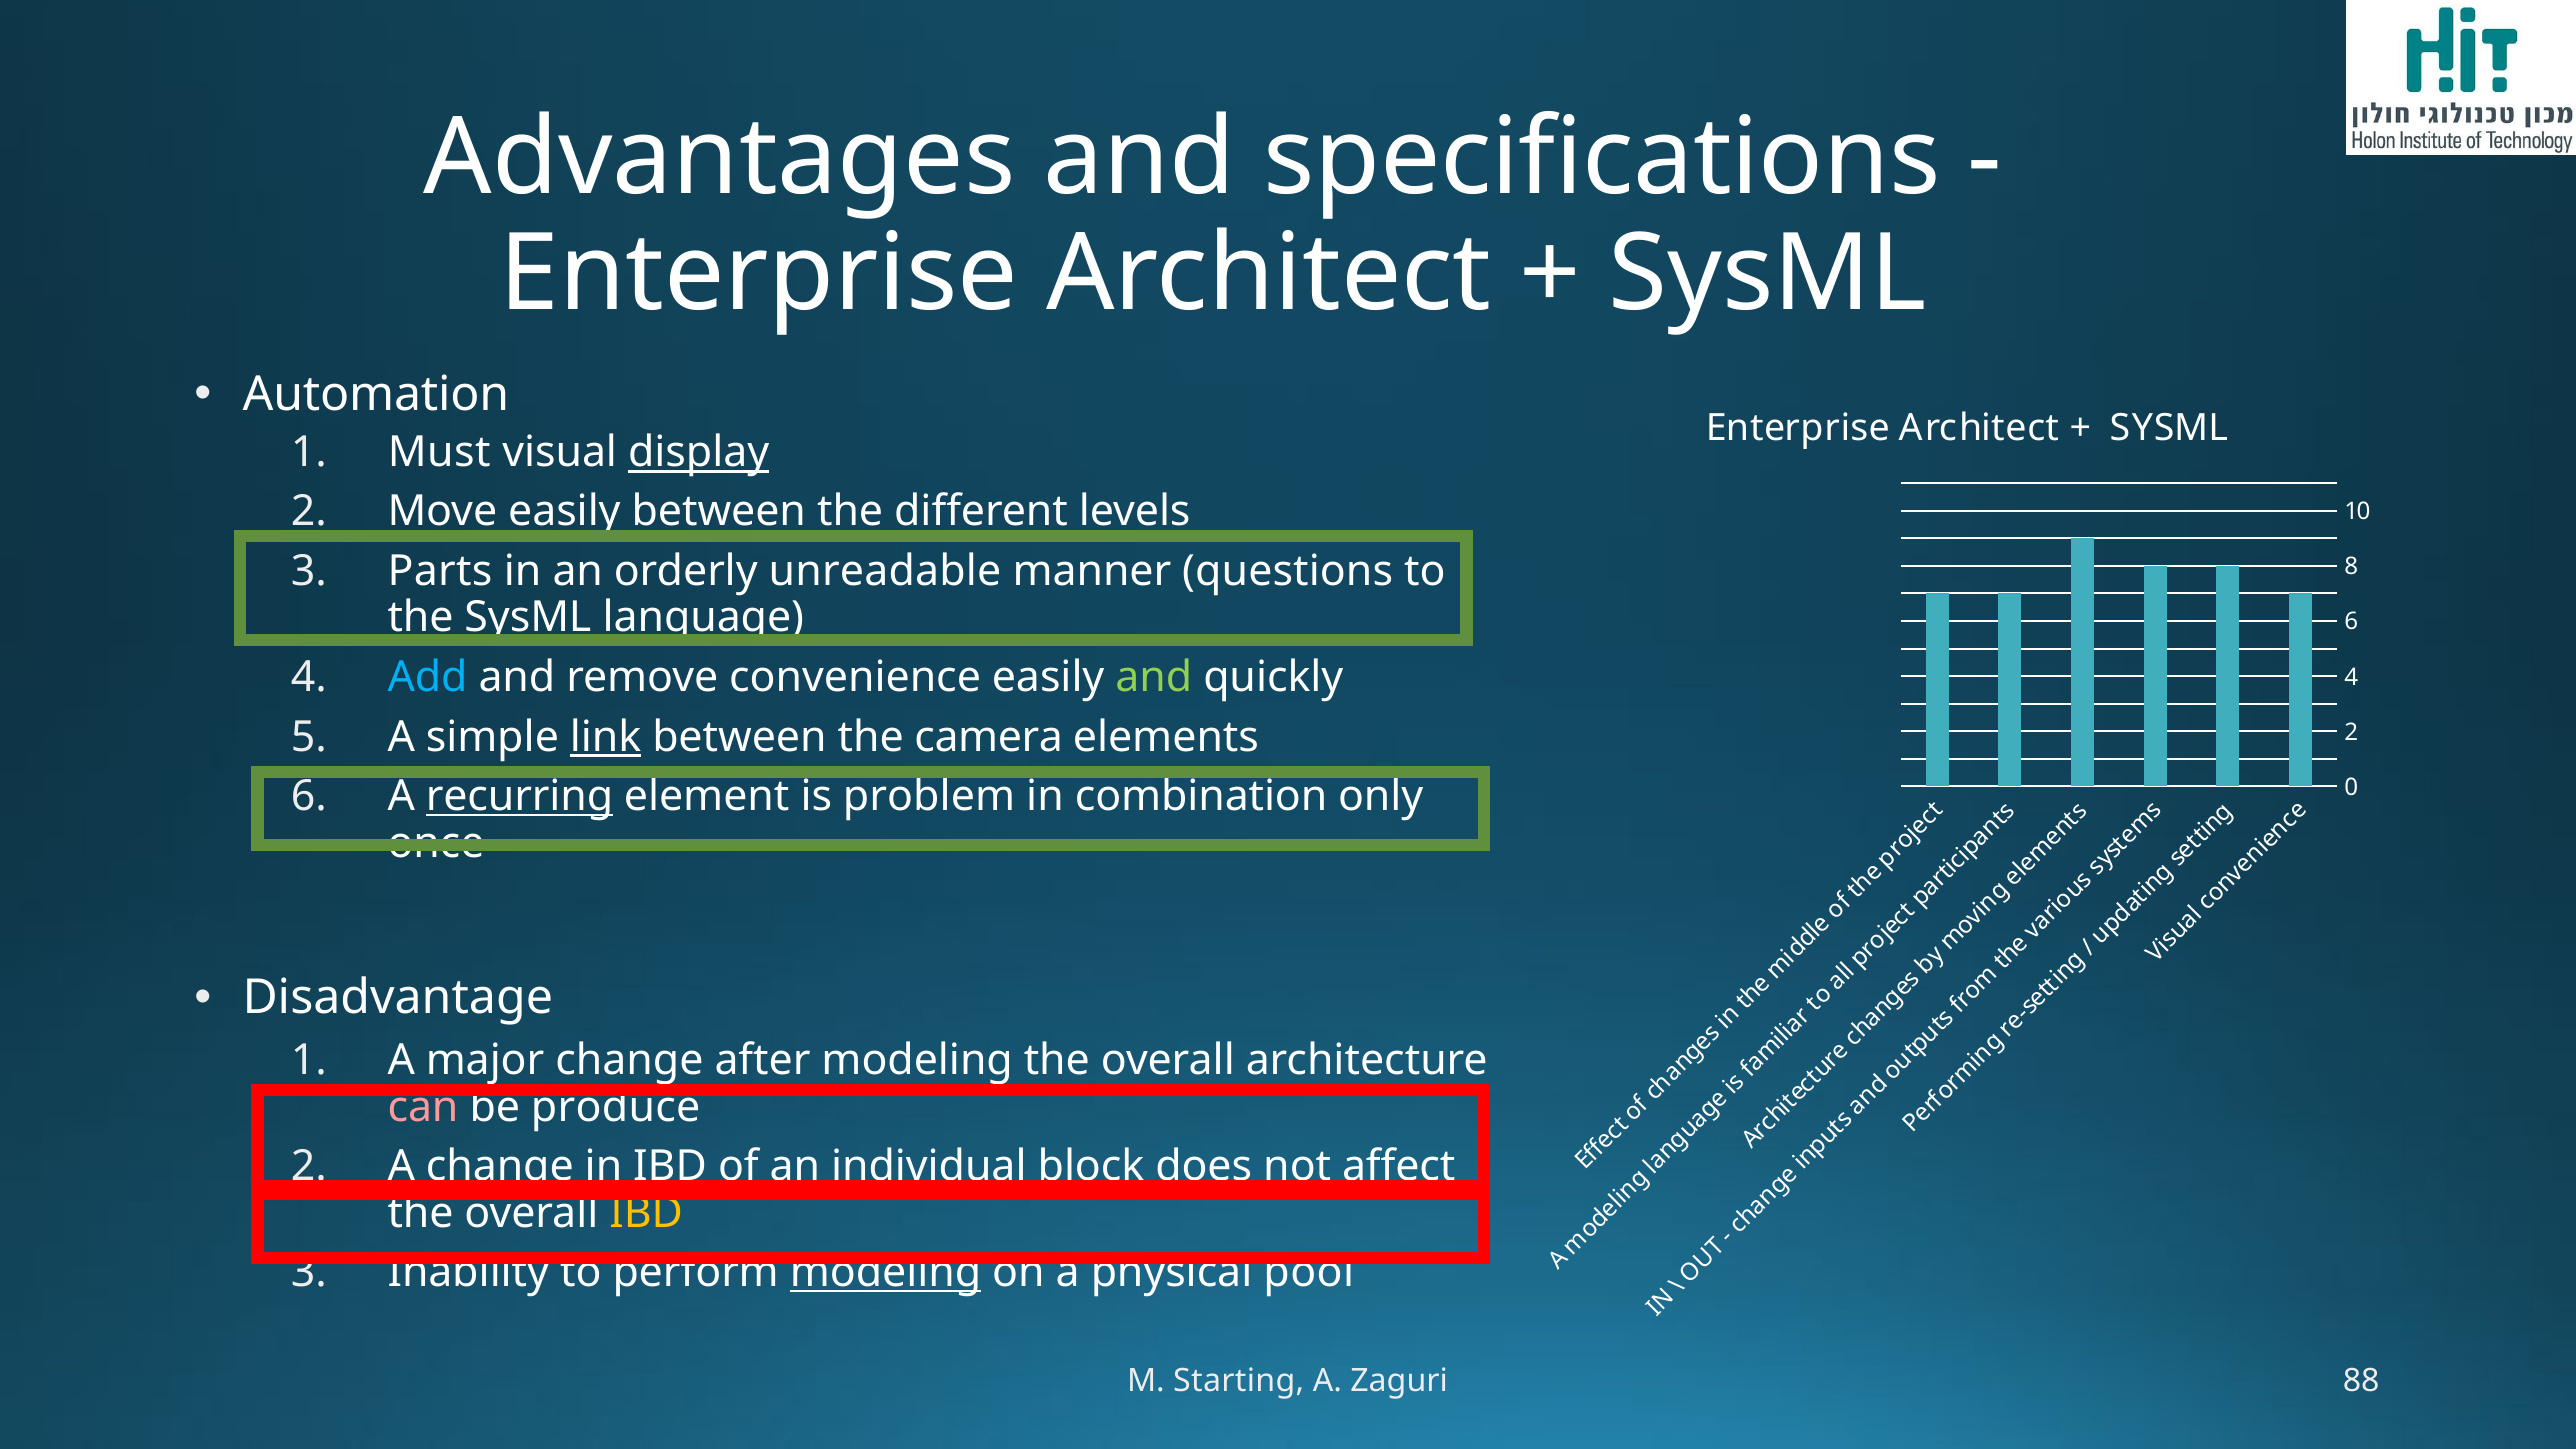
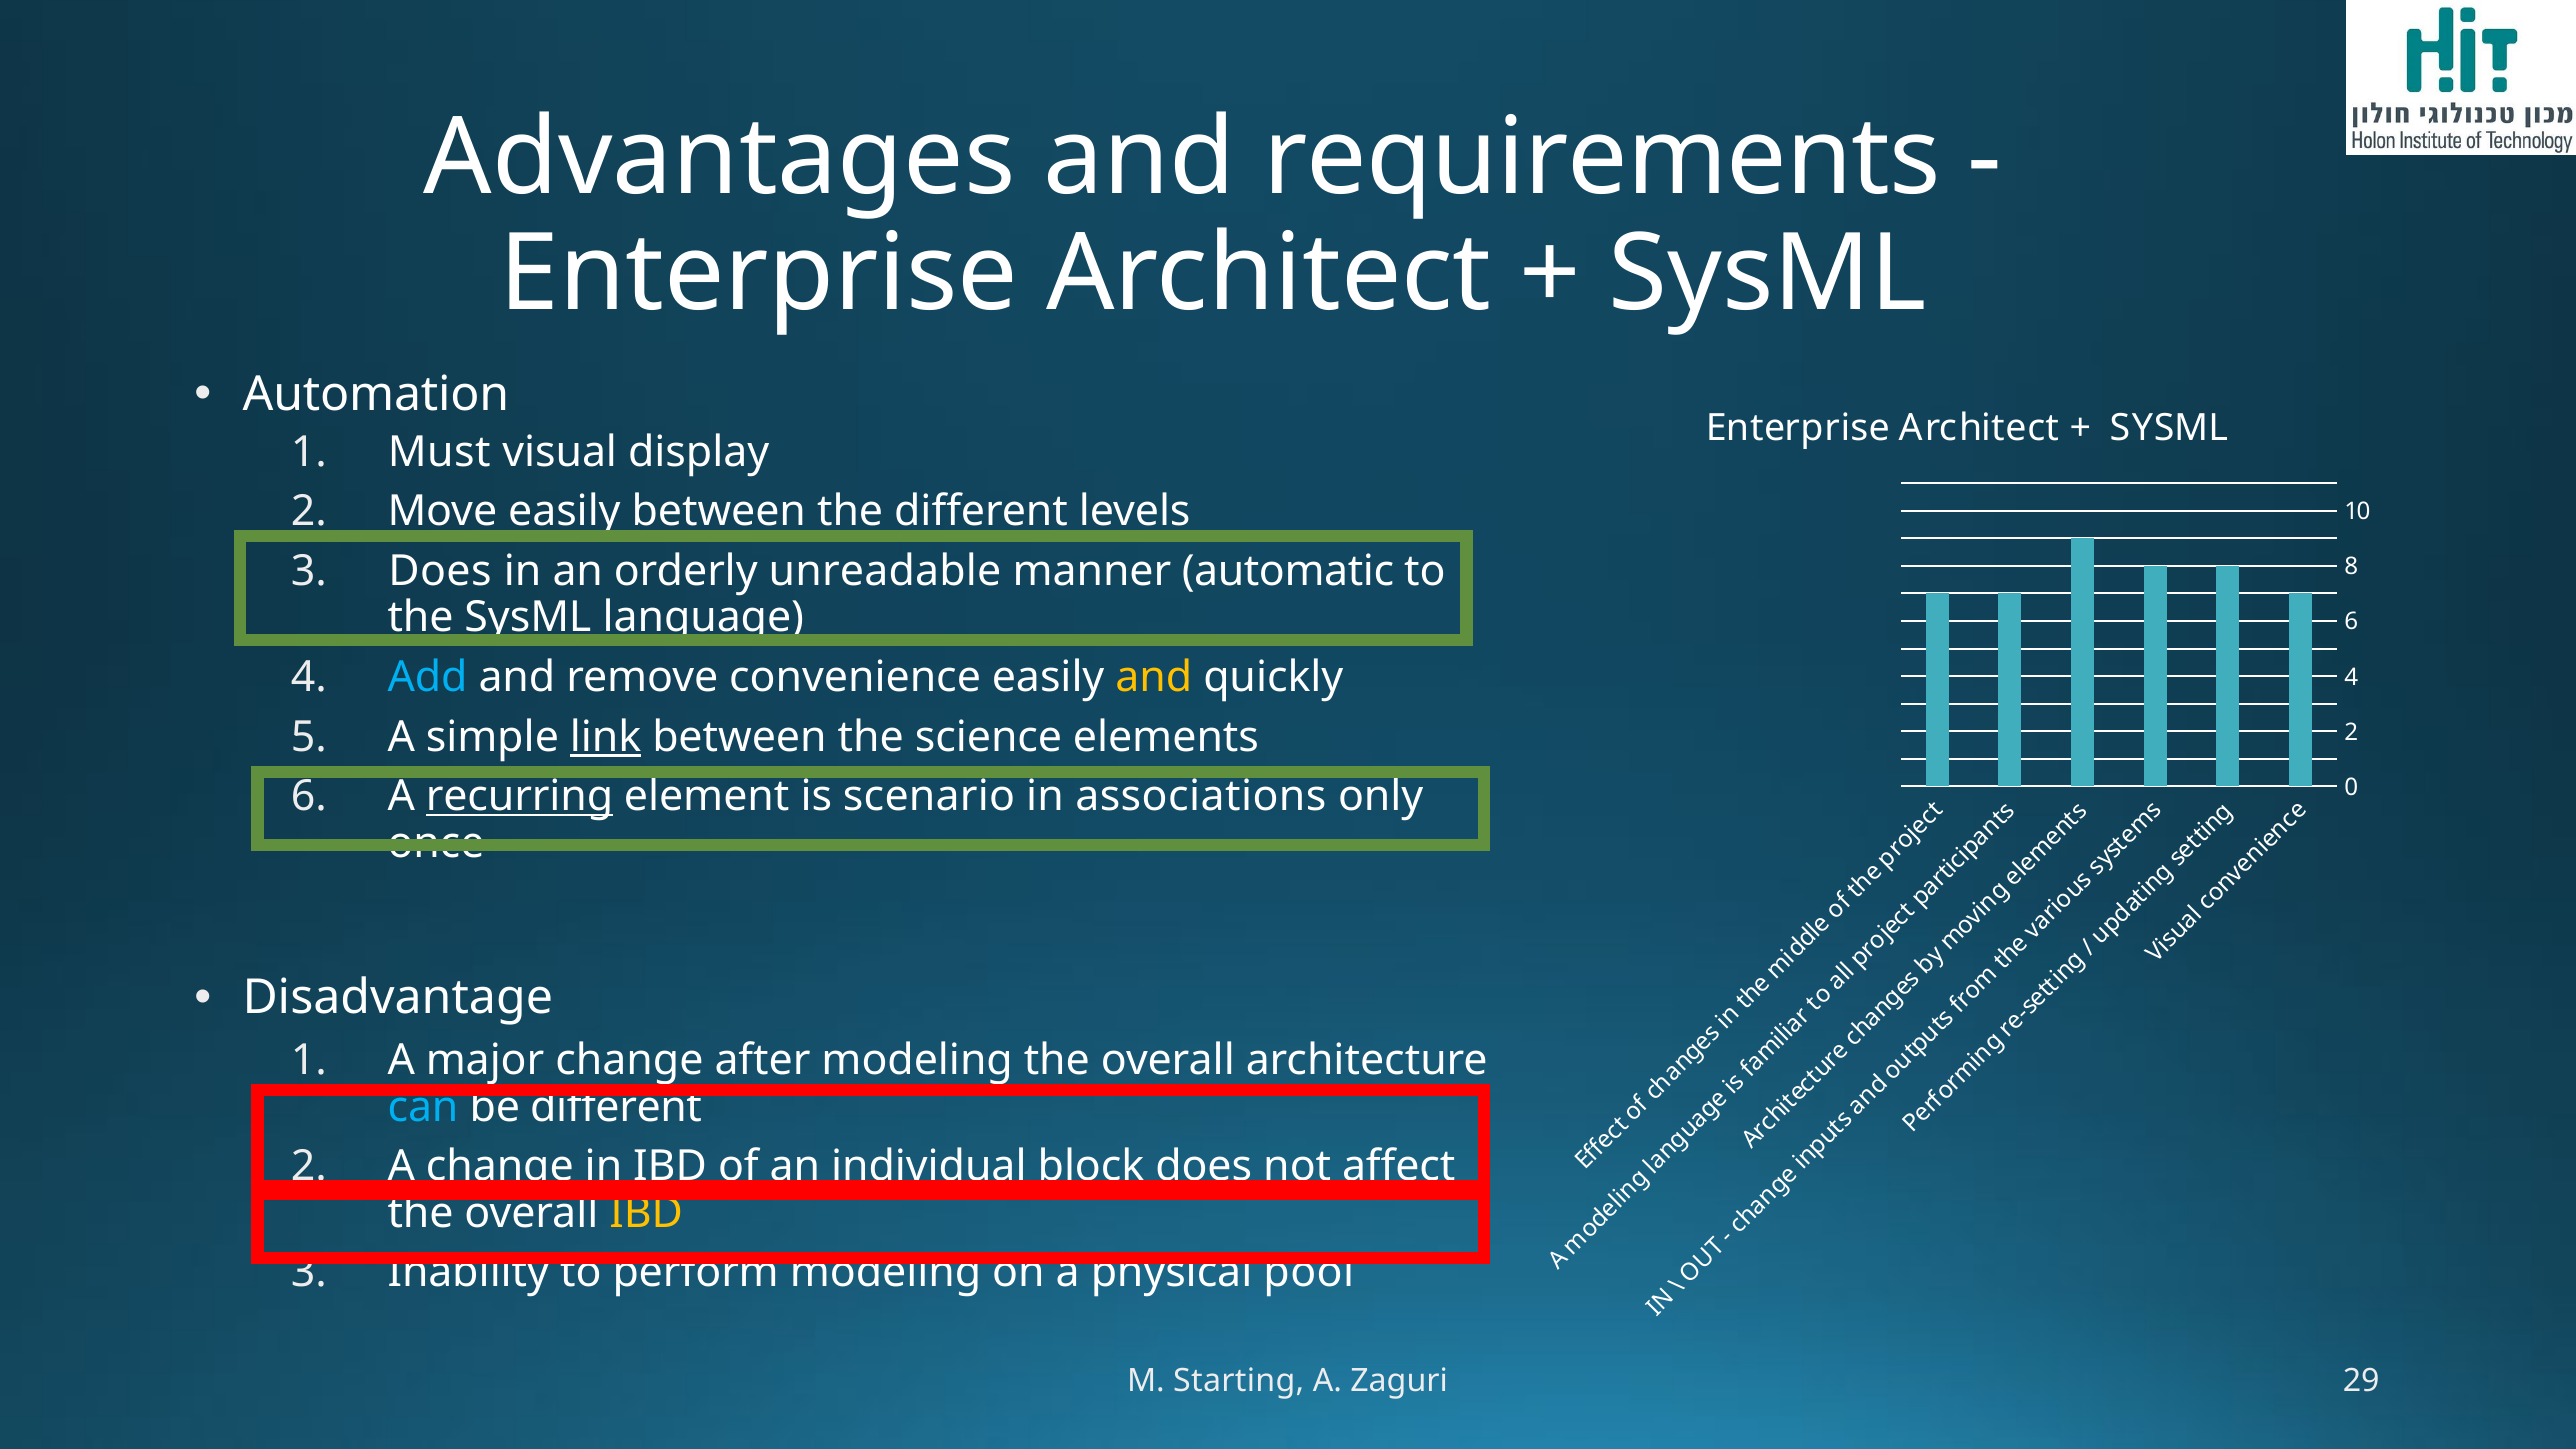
specifications: specifications -> requirements
display underline: present -> none
Parts at (440, 571): Parts -> Does
questions: questions -> automatic
and at (1154, 677) colour: light green -> yellow
camera: camera -> science
problem: problem -> scenario
combination: combination -> associations
can colour: pink -> light blue
be produce: produce -> different
modeling at (886, 1273) underline: present -> none
88: 88 -> 29
